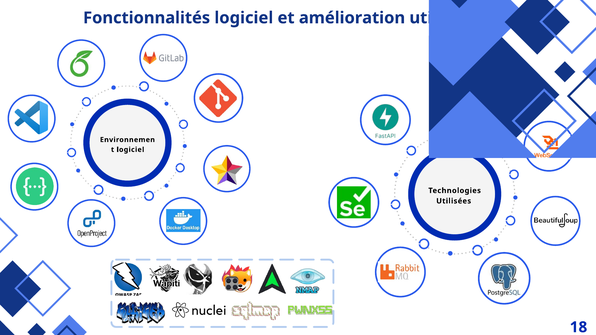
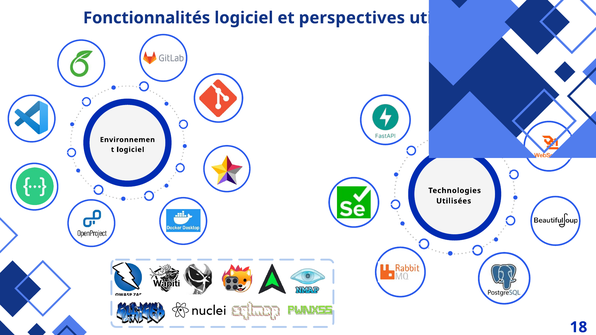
amélioration: amélioration -> perspectives
